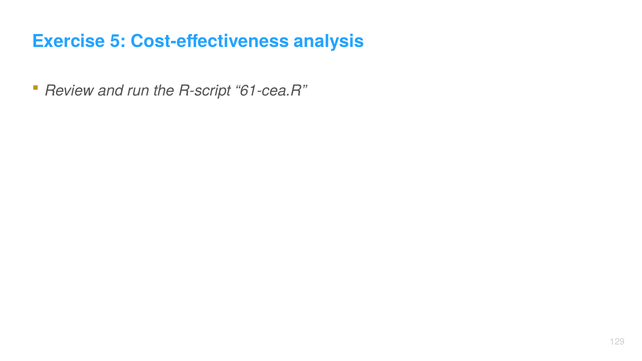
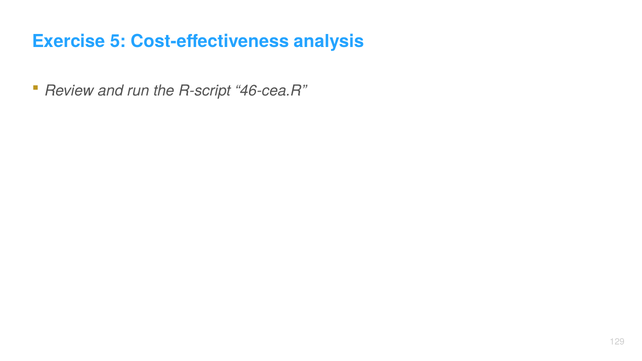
61-cea.R: 61-cea.R -> 46-cea.R
